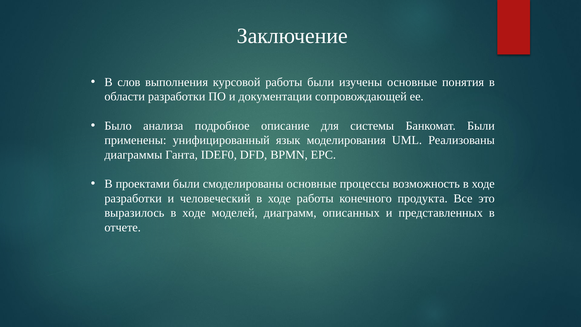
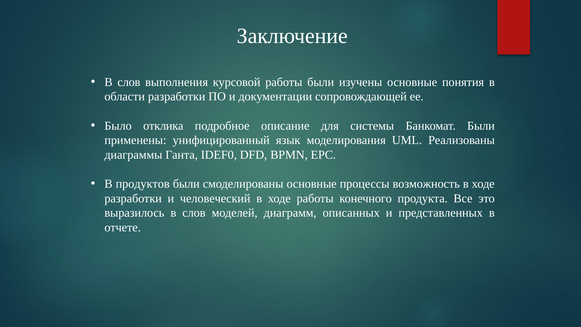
анализа: анализа -> отклика
проектами: проектами -> продуктов
выразилось в ходе: ходе -> слов
